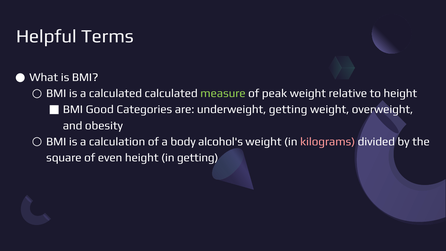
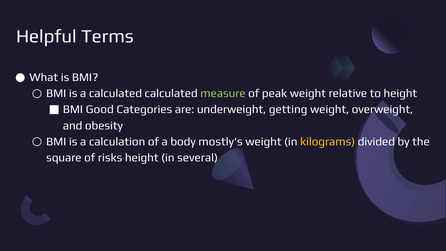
alcohol's: alcohol's -> mostly's
kilograms colour: pink -> yellow
even: even -> risks
in getting: getting -> several
